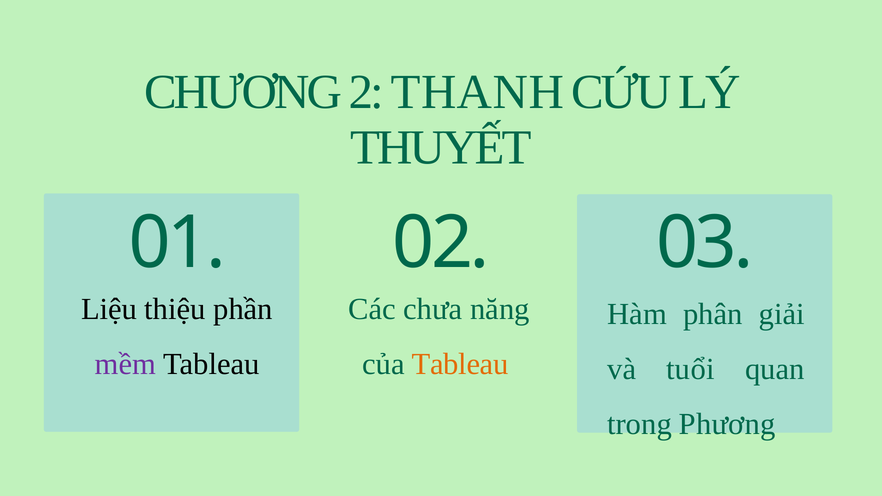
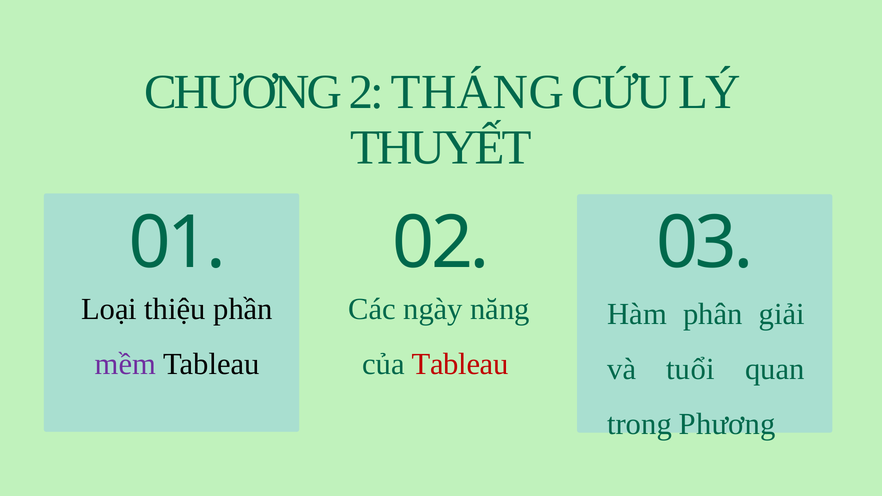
THANH: THANH -> THÁNG
chưa: chưa -> ngày
Liệu: Liệu -> Loại
Tableau at (460, 364) colour: orange -> red
